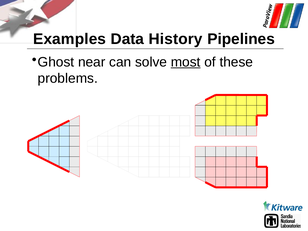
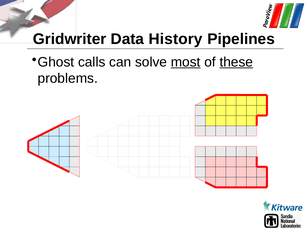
Examples: Examples -> Gridwriter
near: near -> calls
these underline: none -> present
